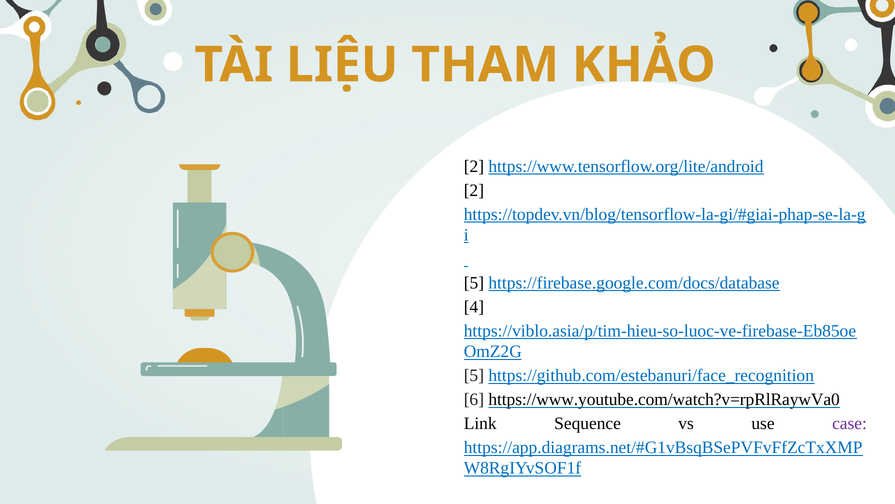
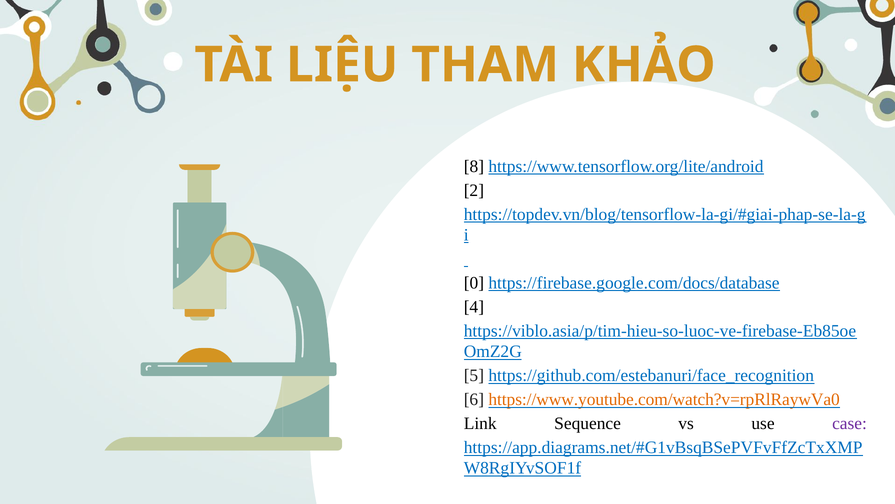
2 at (474, 166): 2 -> 8
5 at (474, 283): 5 -> 0
https://www.youtube.com/watch?v=rpRlRaywVa0 colour: black -> orange
